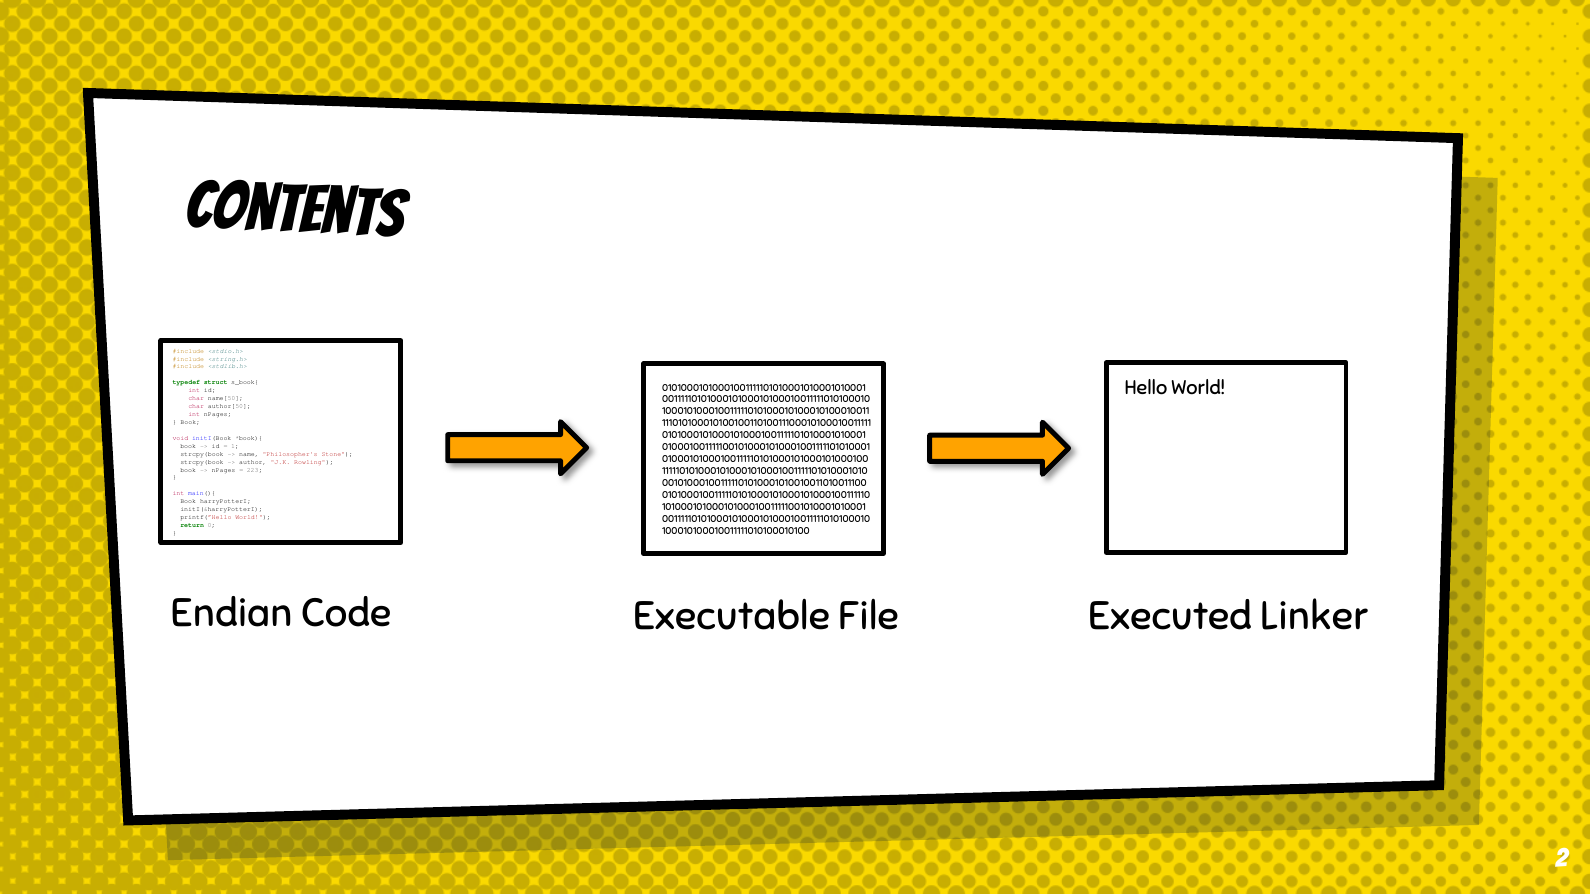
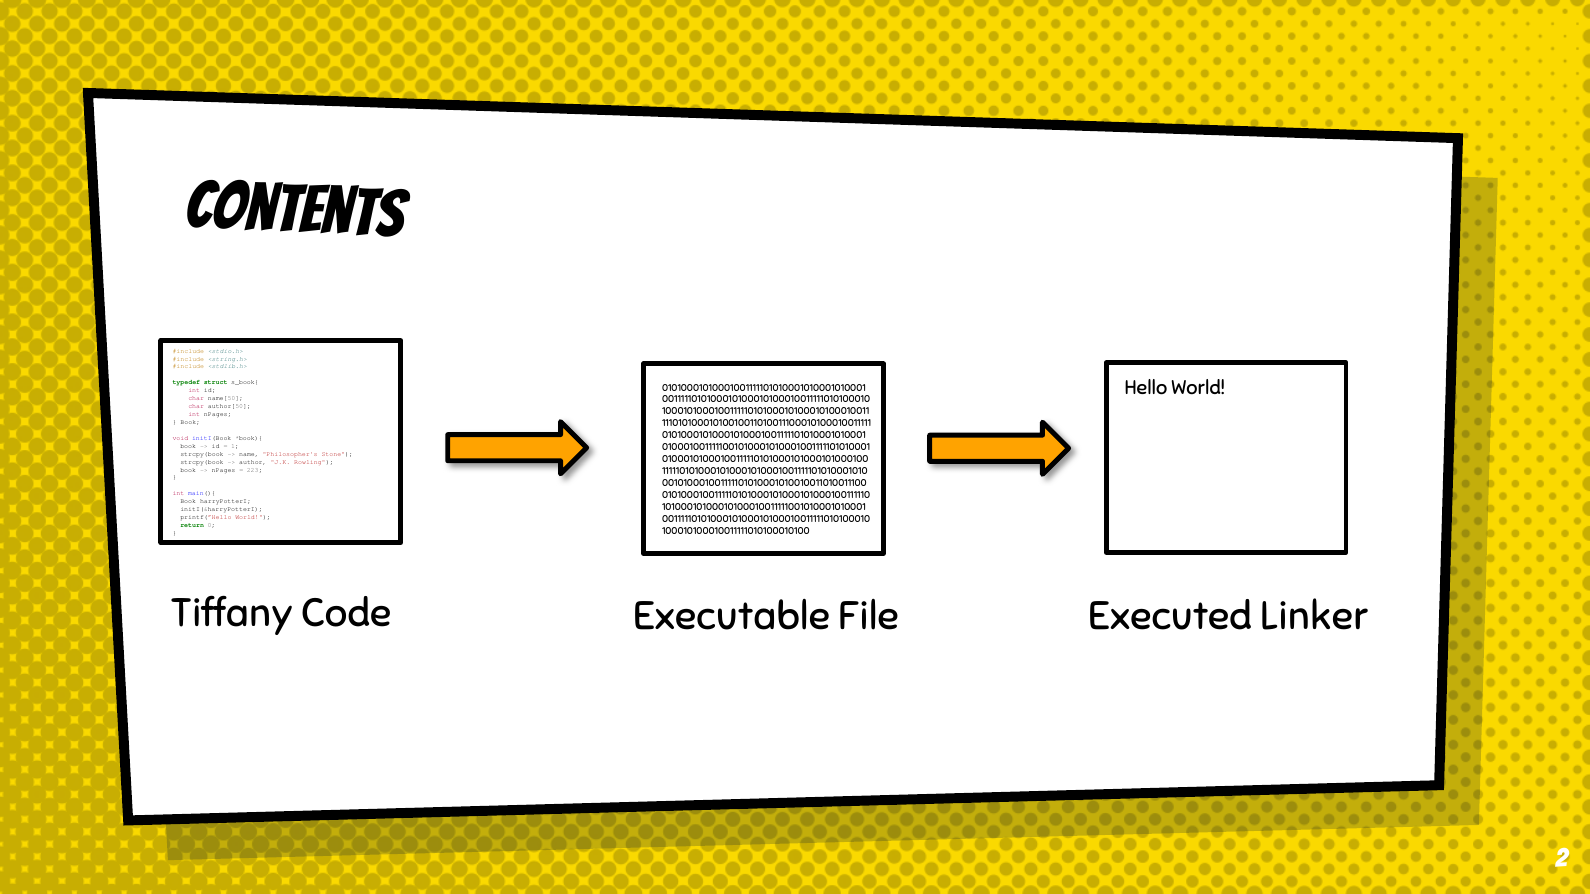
Endian: Endian -> Tiffany
